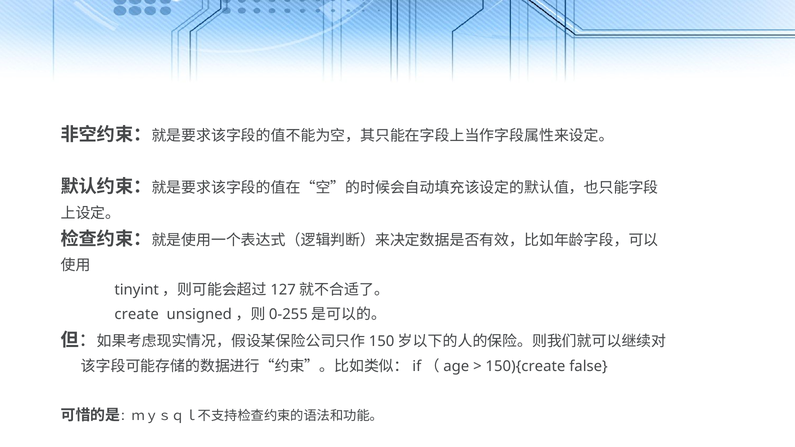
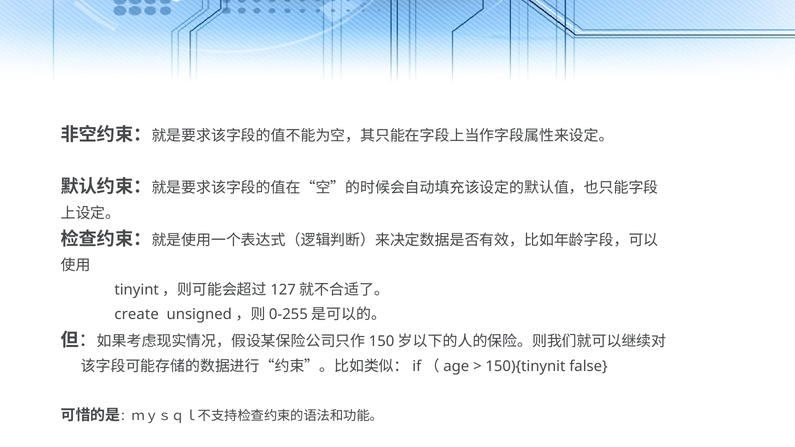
150){create: 150){create -> 150){tinynit
